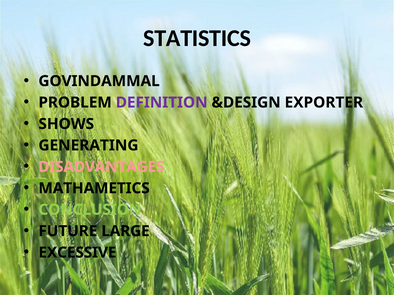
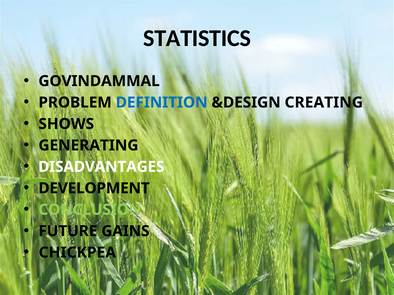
DEFINITION colour: purple -> blue
EXPORTER: EXPORTER -> CREATING
DISADVANTAGES colour: pink -> white
MATHAMETICS: MATHAMETICS -> DEVELOPMENT
LARGE: LARGE -> GAINS
EXCESSIVE: EXCESSIVE -> CHICKPEA
